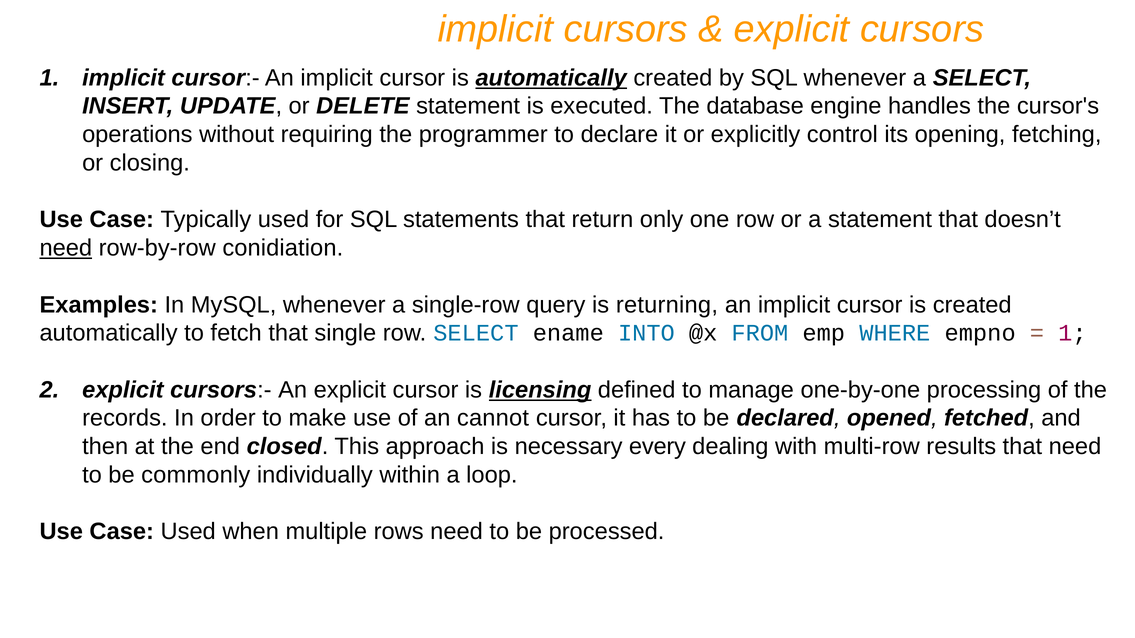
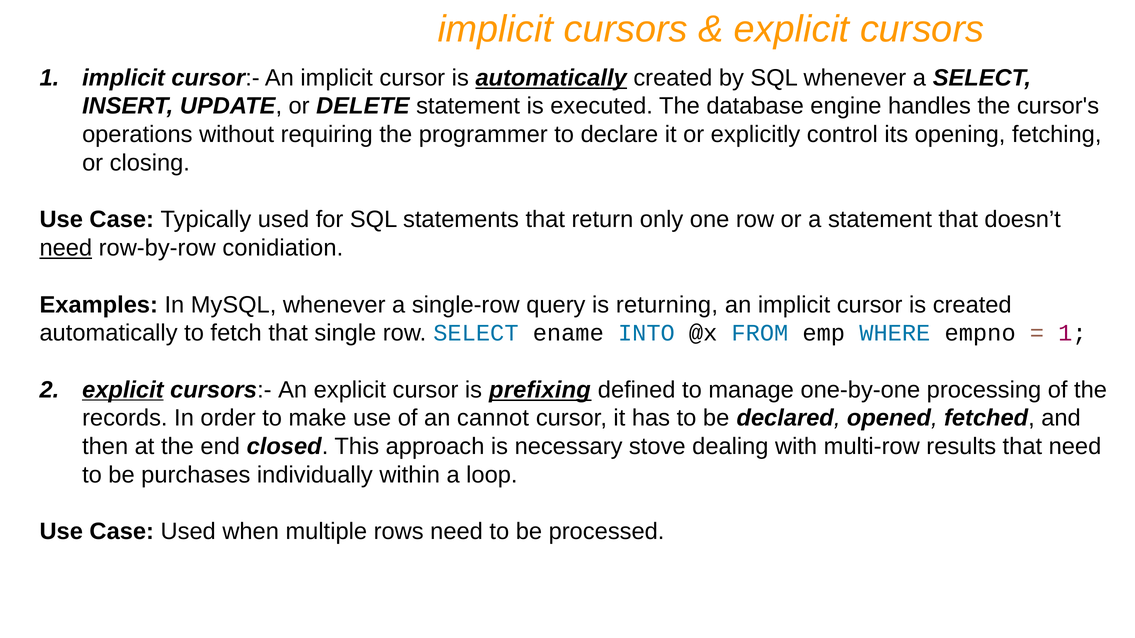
explicit at (123, 390) underline: none -> present
licensing: licensing -> prefixing
every: every -> stove
commonly: commonly -> purchases
